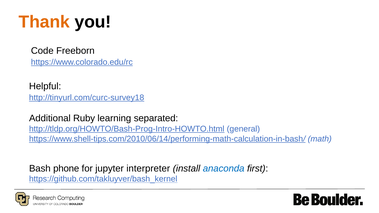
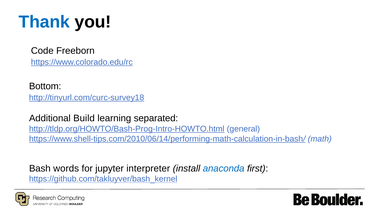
Thank colour: orange -> blue
Helpful: Helpful -> Bottom
Ruby: Ruby -> Build
phone: phone -> words
